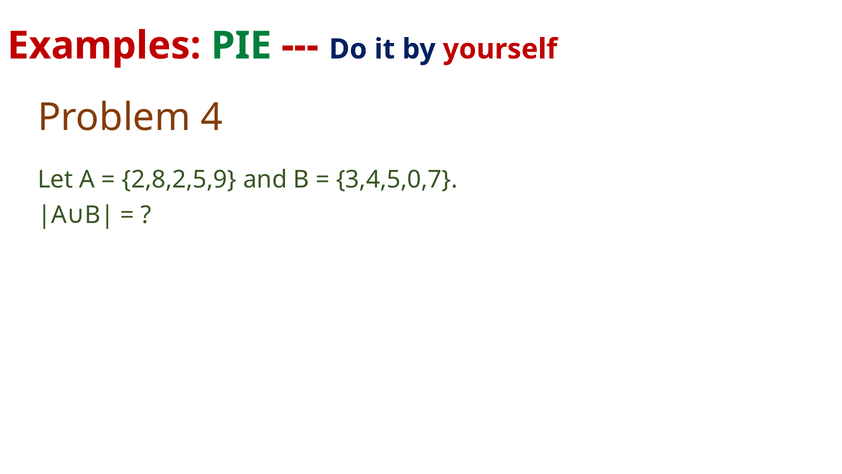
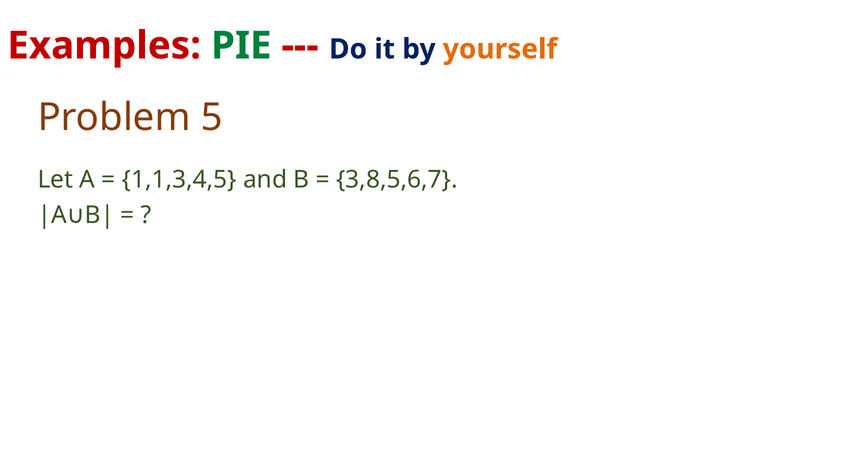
yourself colour: red -> orange
4: 4 -> 5
2,8,2,5,9: 2,8,2,5,9 -> 1,1,3,4,5
3,4,5,0,7: 3,4,5,0,7 -> 3,8,5,6,7
